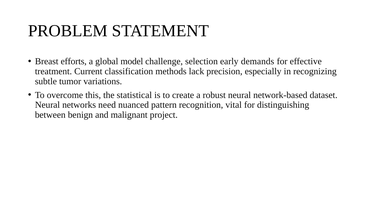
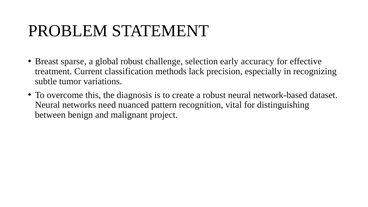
efforts: efforts -> sparse
global model: model -> robust
demands: demands -> accuracy
statistical: statistical -> diagnosis
